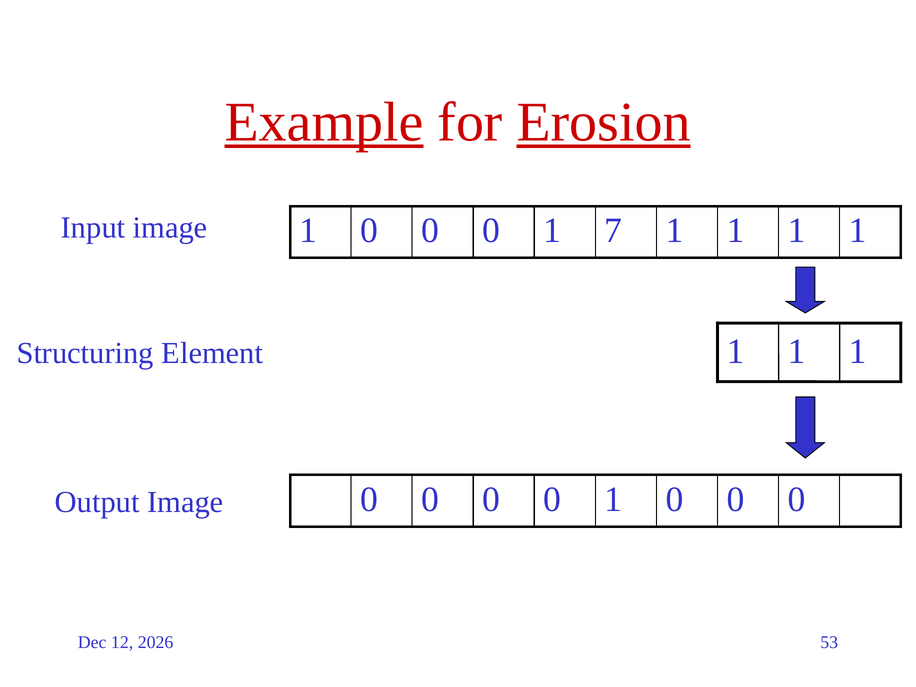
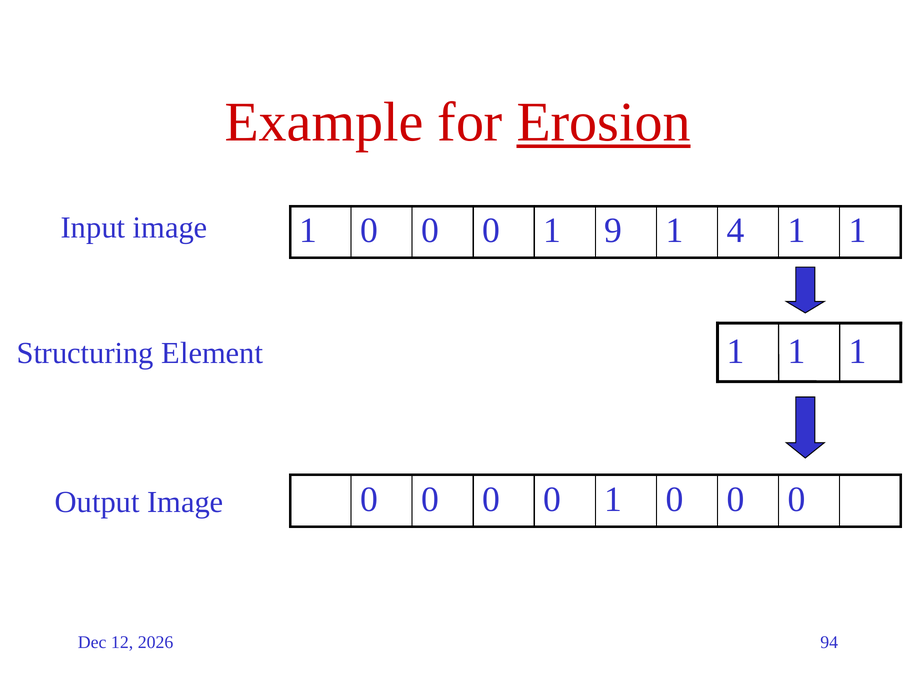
Example underline: present -> none
7: 7 -> 9
1 at (736, 231): 1 -> 4
53: 53 -> 94
